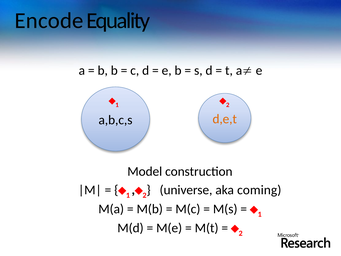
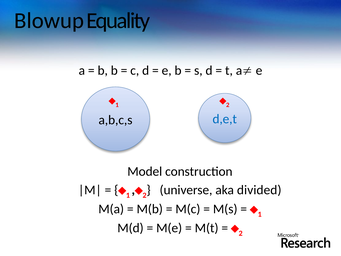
Encode: Encode -> Blowup
d,e,t colour: orange -> blue
coming: coming -> divided
